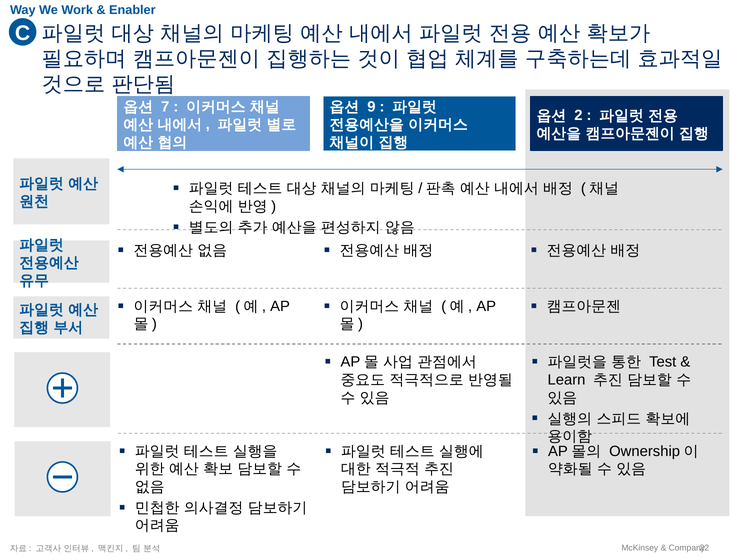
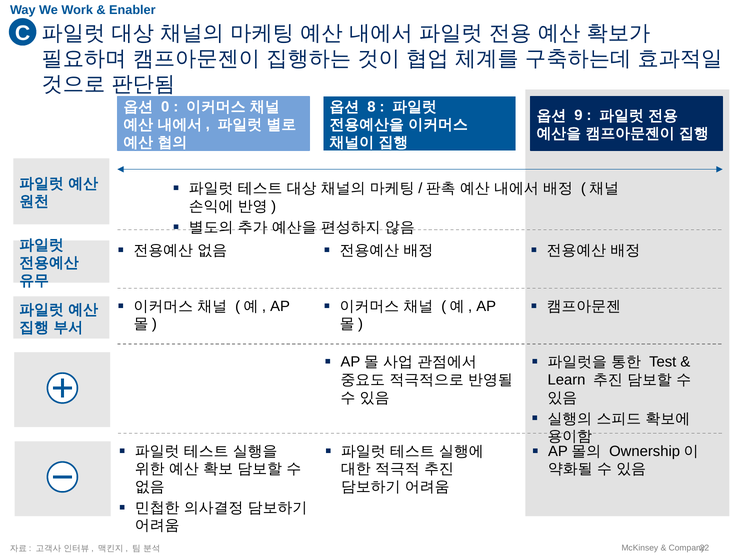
7: 7 -> 0
9: 9 -> 8
2: 2 -> 9
